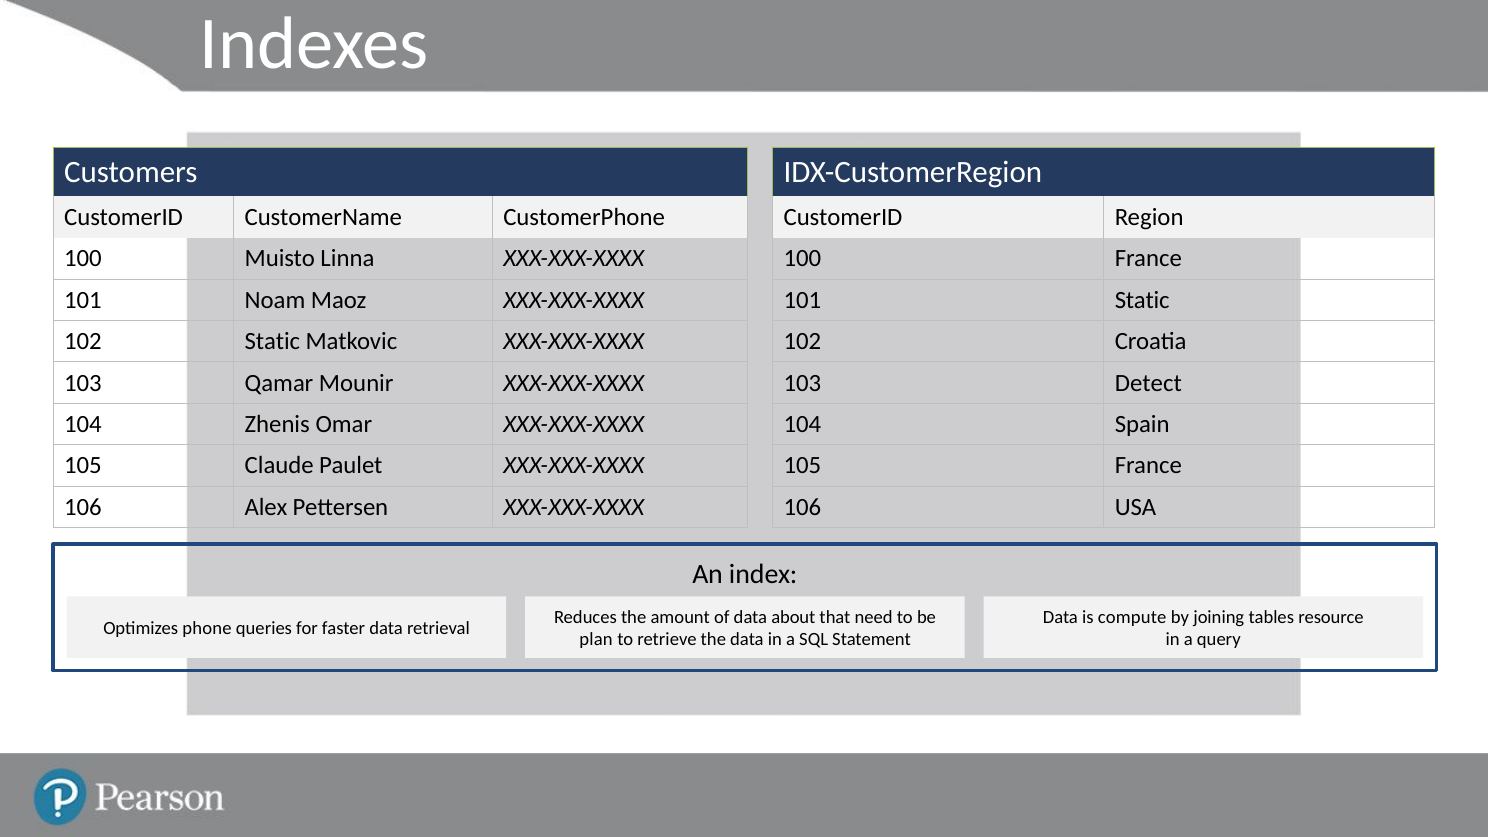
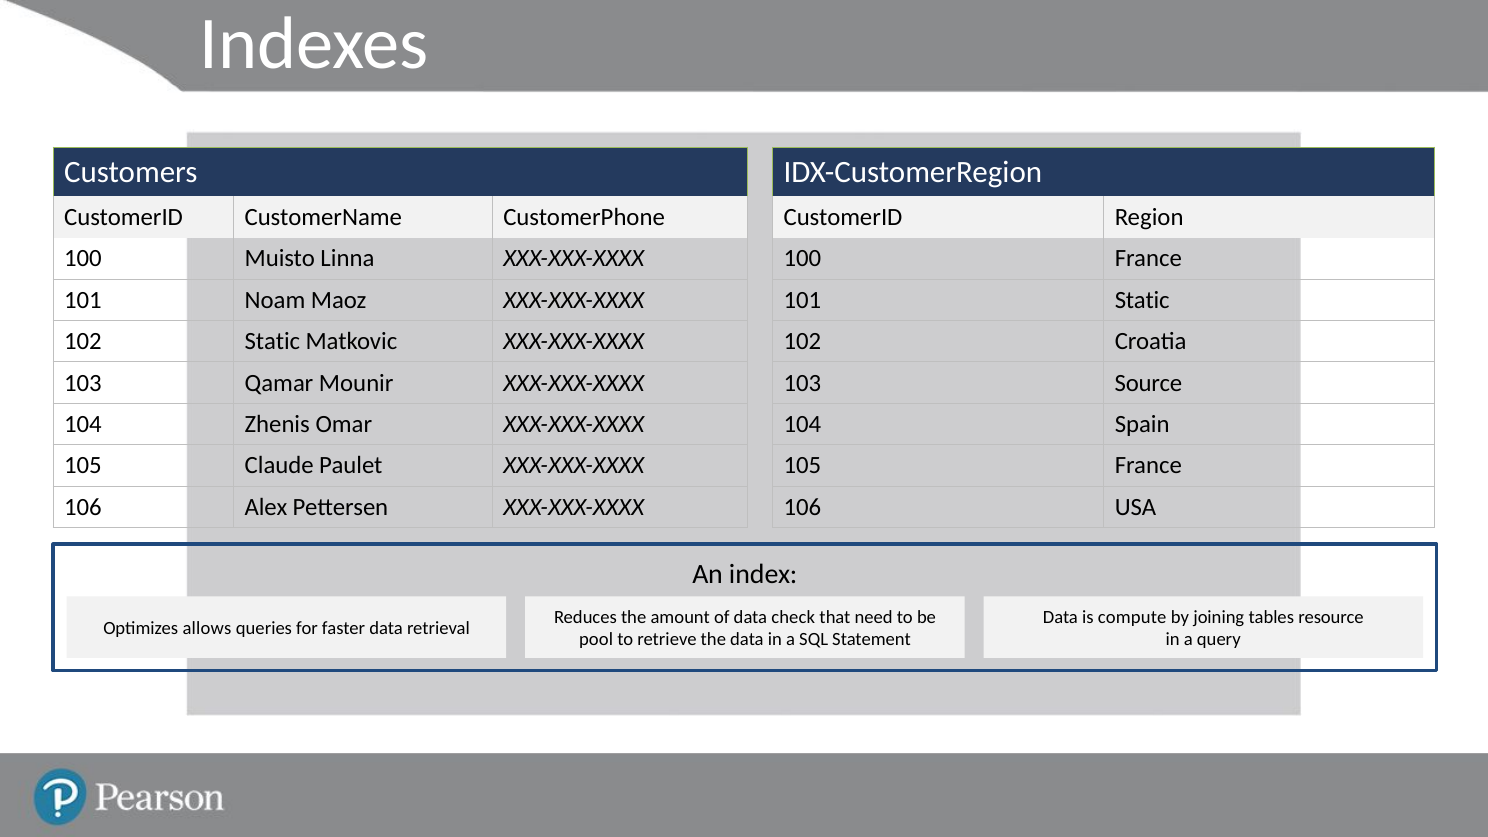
Detect: Detect -> Source
about: about -> check
phone: phone -> allows
plan: plan -> pool
